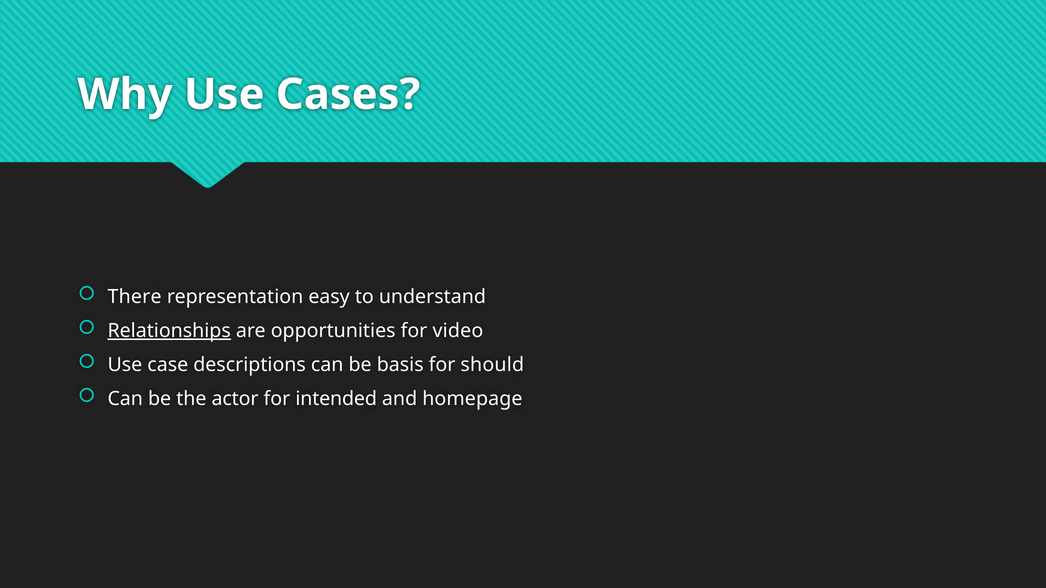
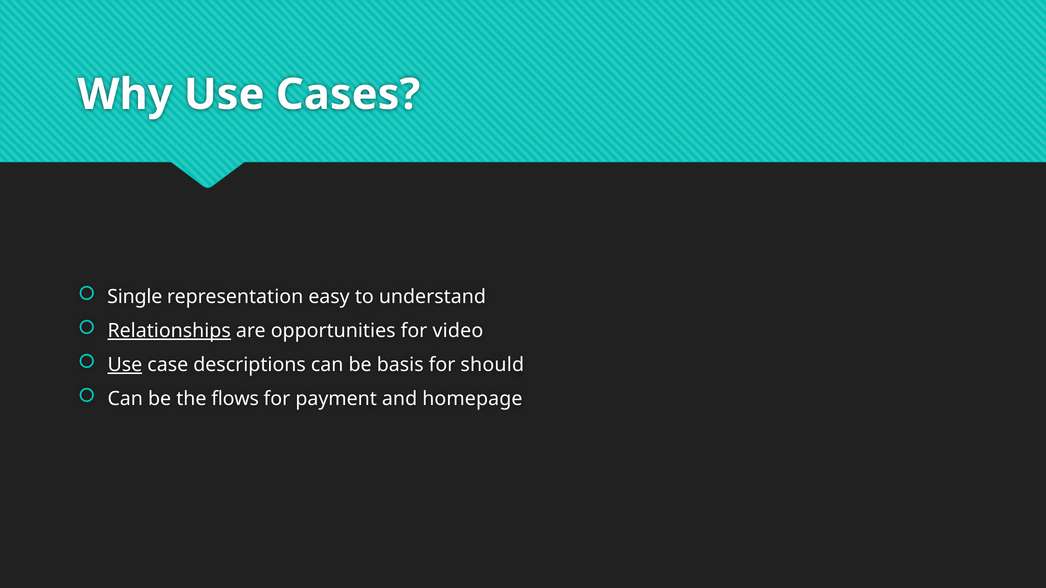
There: There -> Single
Use at (125, 365) underline: none -> present
actor: actor -> flows
intended: intended -> payment
